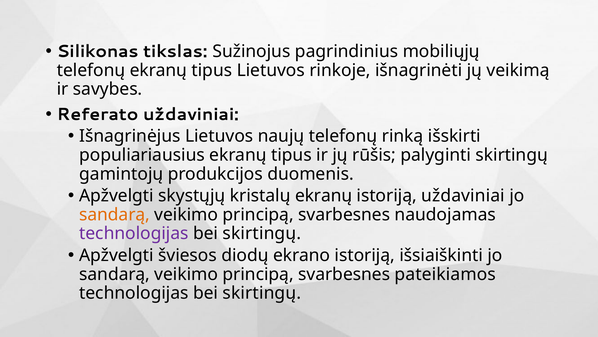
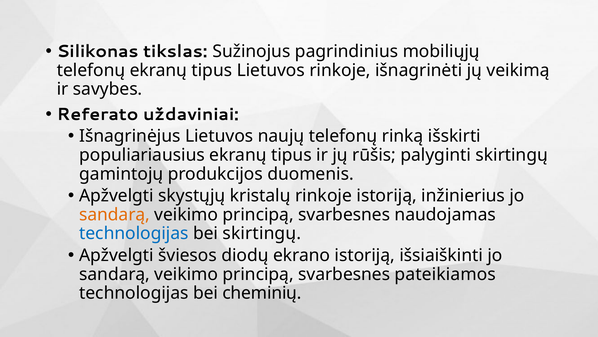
kristalų ekranų: ekranų -> rinkoje
istoriją uždaviniai: uždaviniai -> inžinierius
technologijas at (134, 233) colour: purple -> blue
skirtingų at (262, 293): skirtingų -> cheminių
